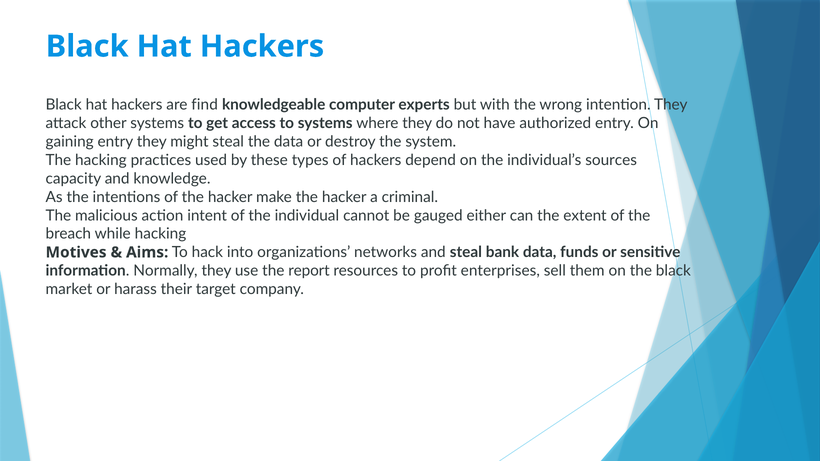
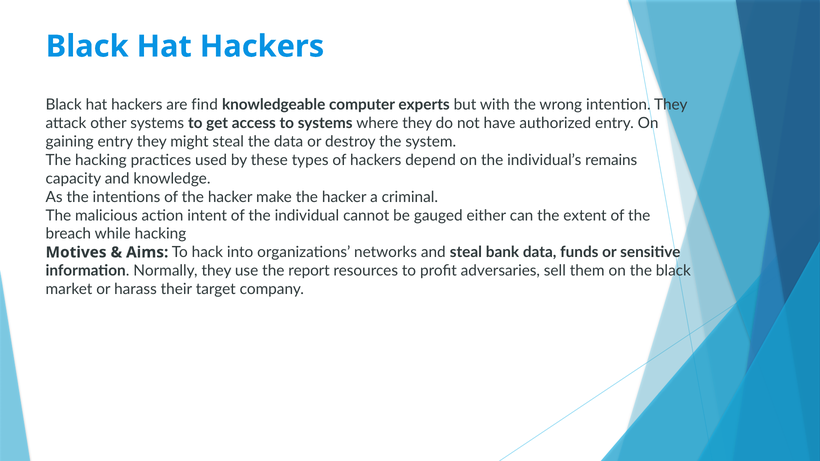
sources: sources -> remains
enterprises: enterprises -> adversaries
